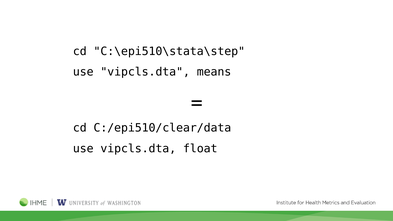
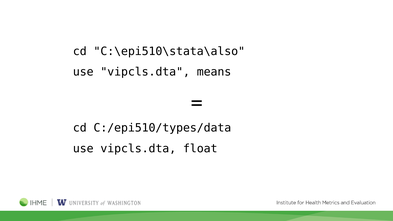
C:\epi510\stata\step: C:\epi510\stata\step -> C:\epi510\stata\also
C:/epi510/clear/data: C:/epi510/clear/data -> C:/epi510/types/data
